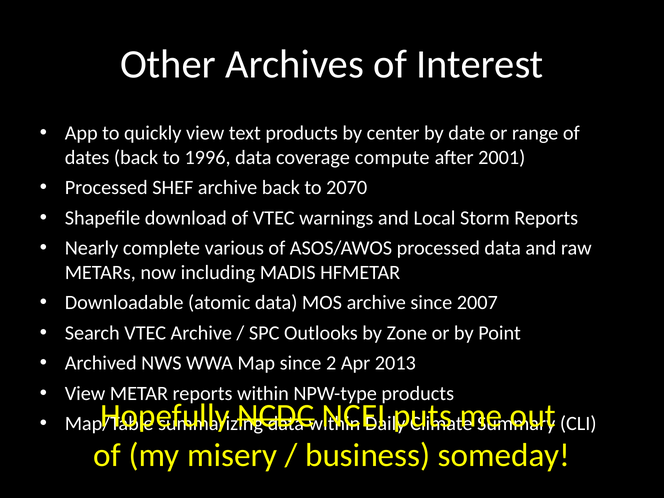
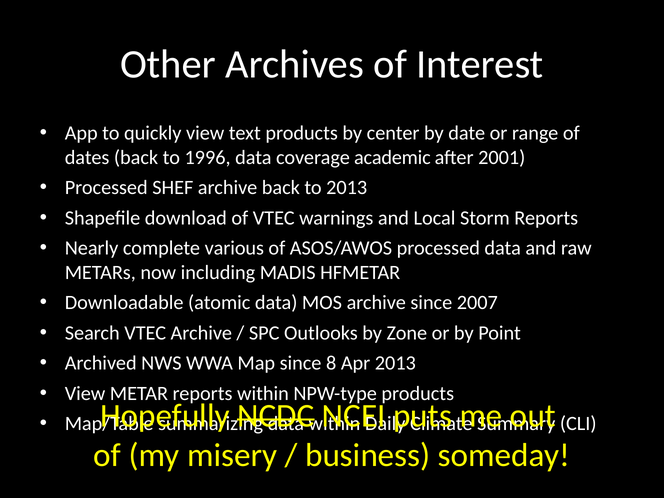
compute: compute -> academic
to 2070: 2070 -> 2013
2: 2 -> 8
